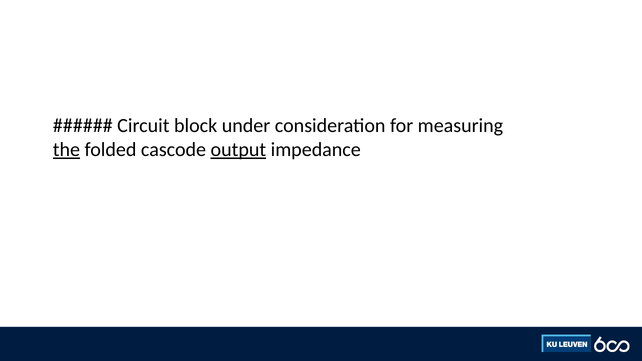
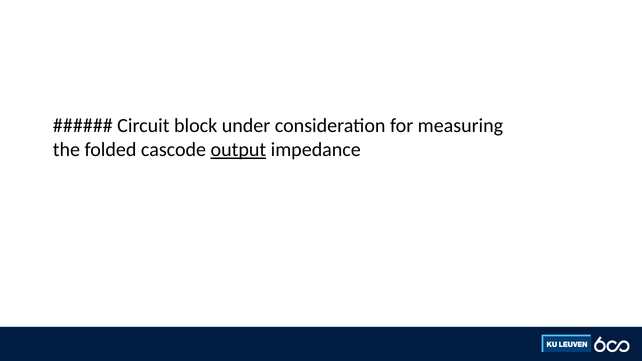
the underline: present -> none
